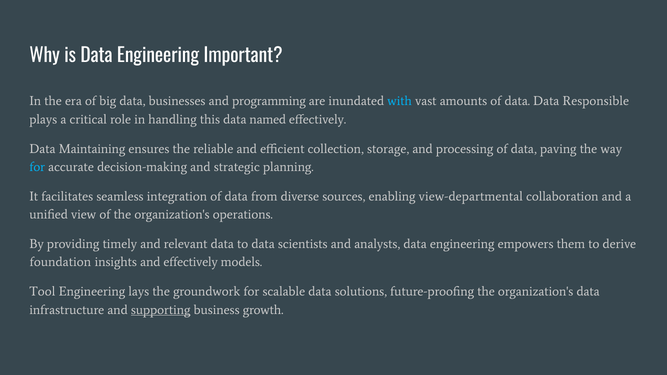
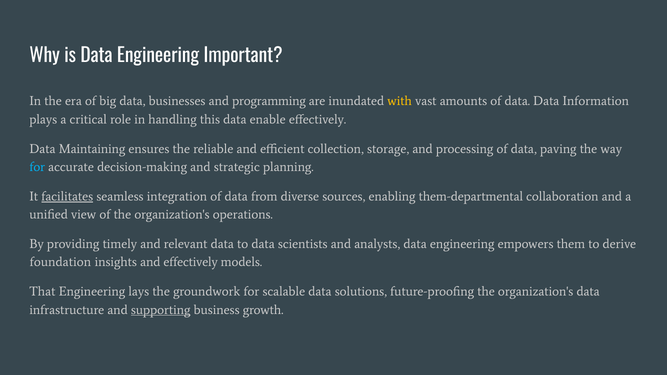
with colour: light blue -> yellow
Responsible: Responsible -> Information
named: named -> enable
facilitates underline: none -> present
view-departmental: view-departmental -> them-departmental
Tool: Tool -> That
